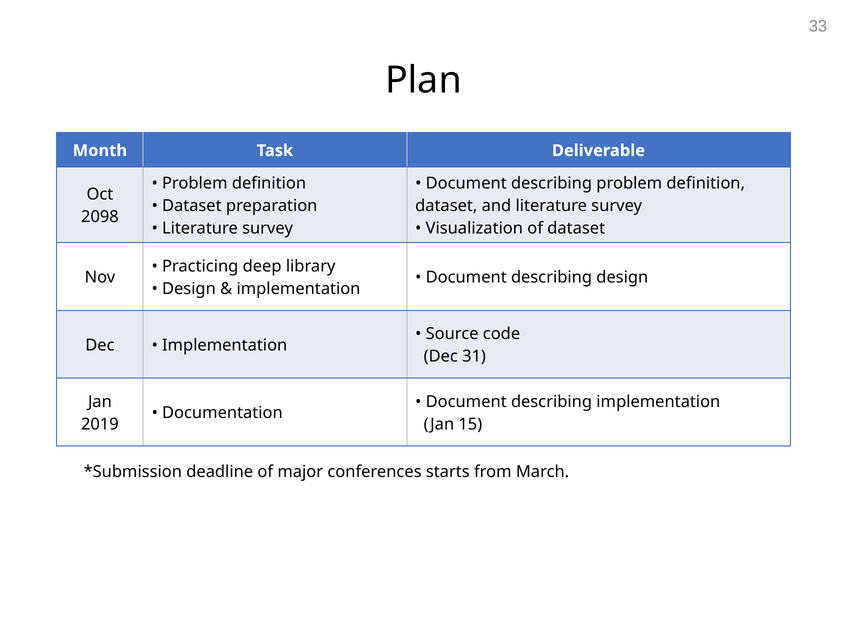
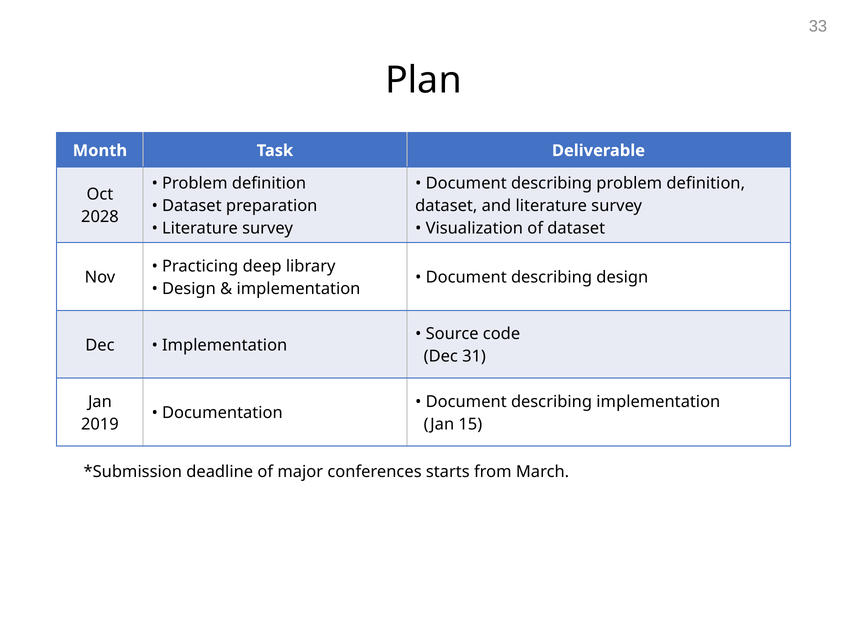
2098: 2098 -> 2028
